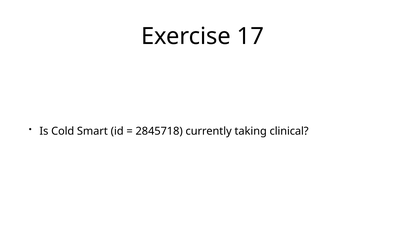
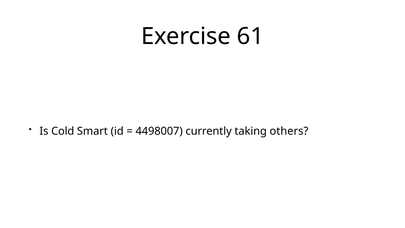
17: 17 -> 61
2845718: 2845718 -> 4498007
clinical: clinical -> others
